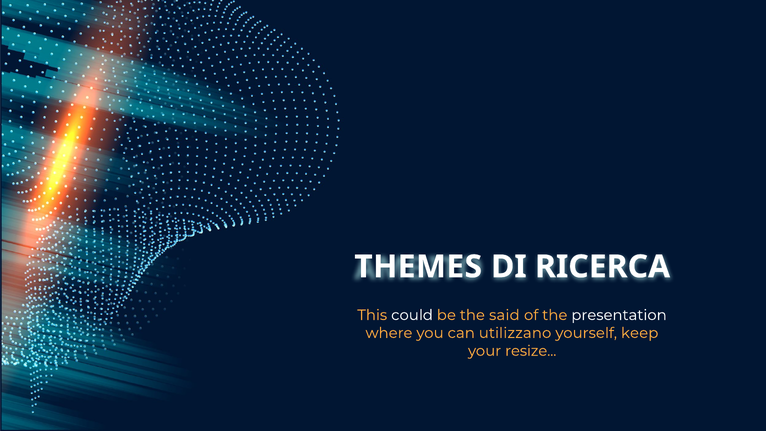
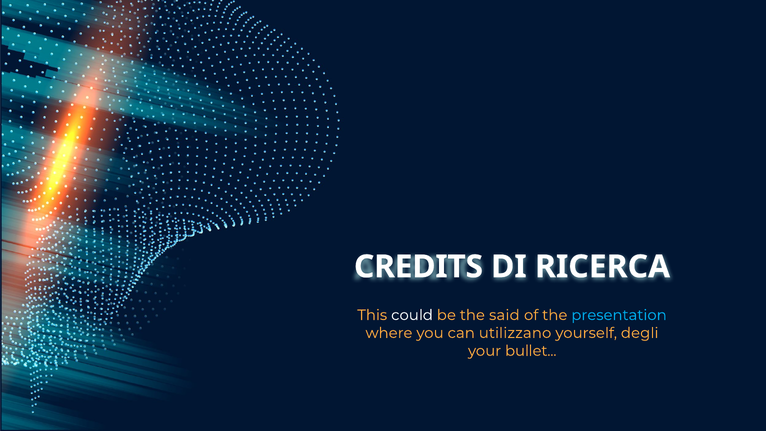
THEMES: THEMES -> CREDITS
presentation colour: white -> light blue
keep: keep -> degli
resize: resize -> bullet
